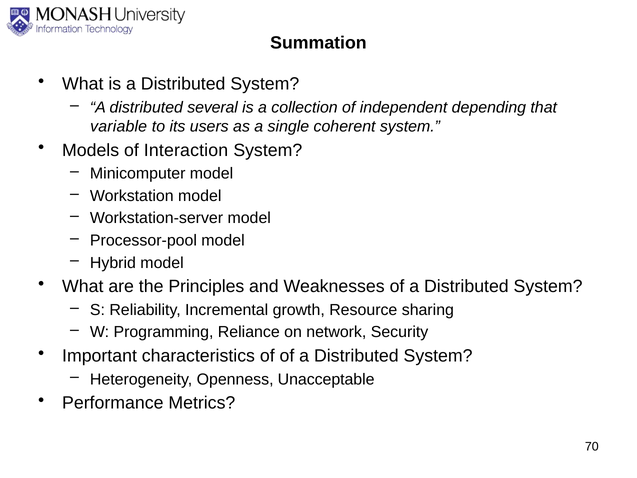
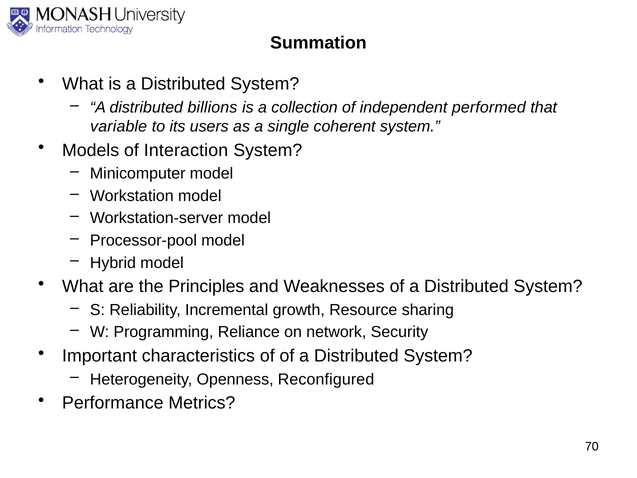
several: several -> billions
depending: depending -> performed
Unacceptable: Unacceptable -> Reconfigured
